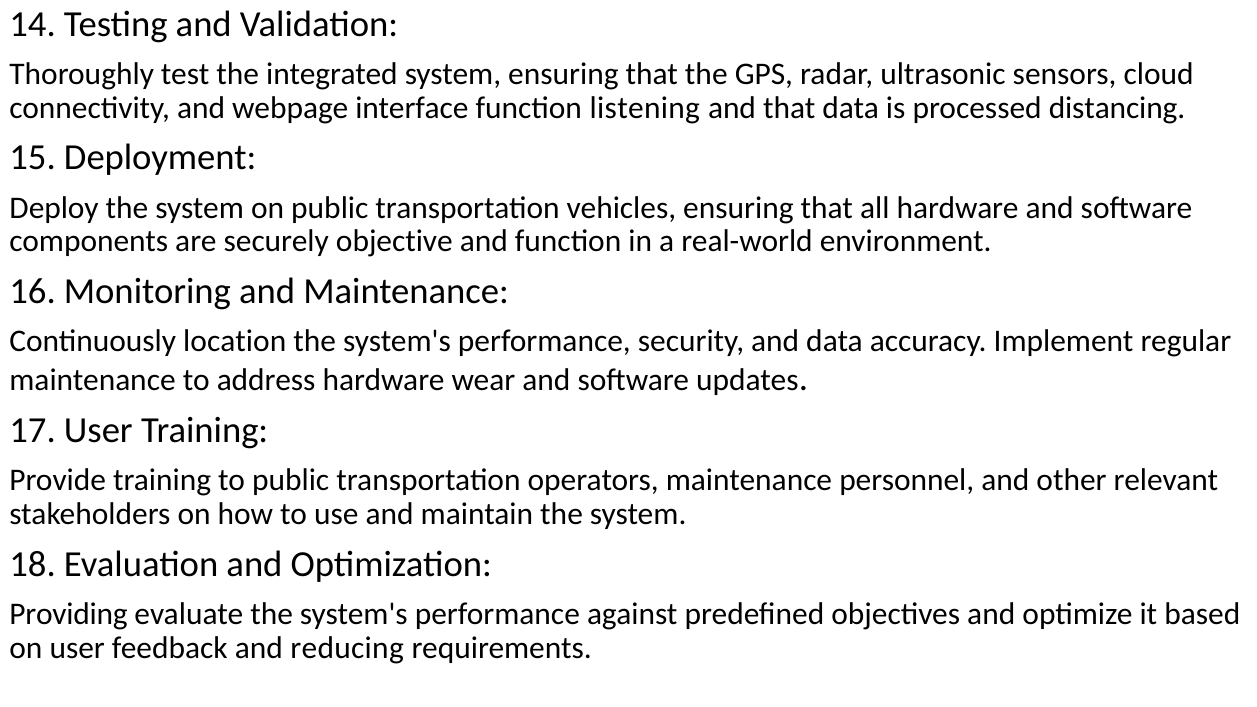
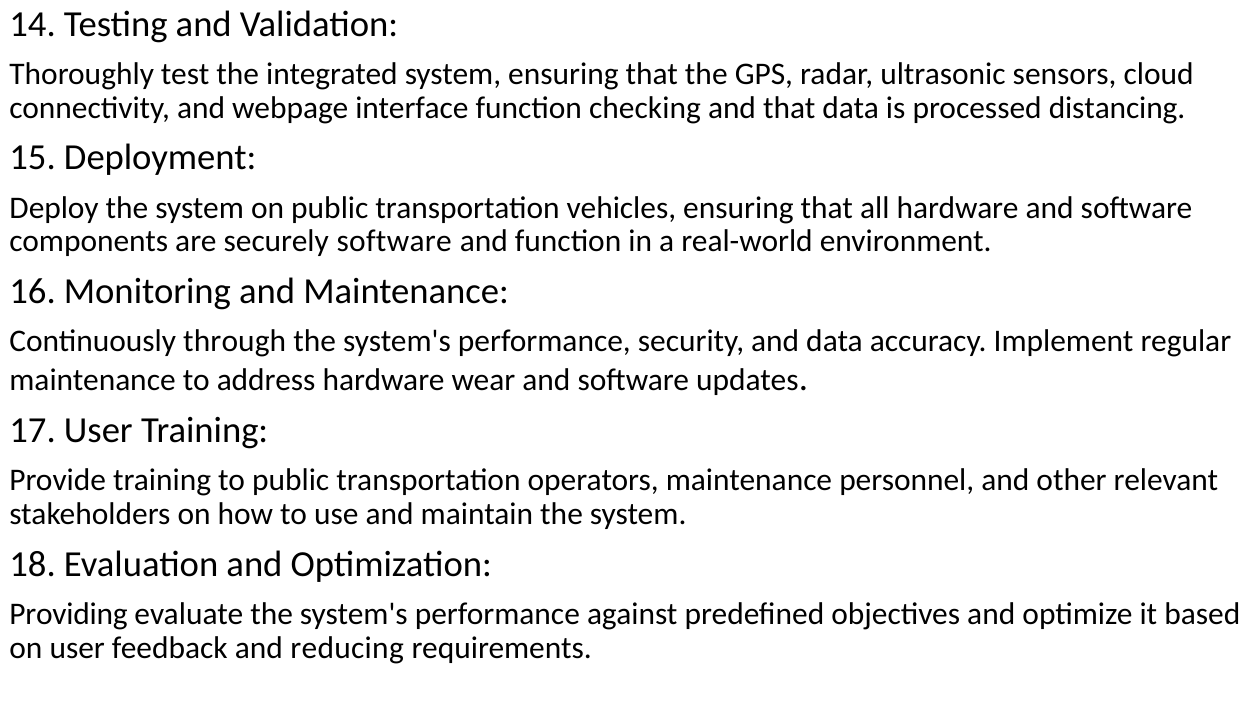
listening: listening -> checking
securely objective: objective -> software
location: location -> through
